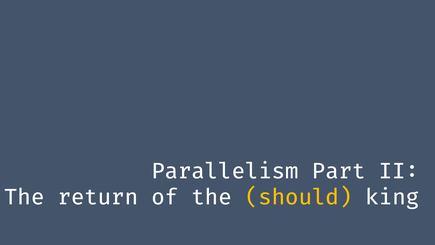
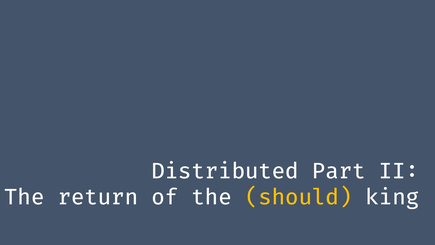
Parallelism: Parallelism -> Distributed
